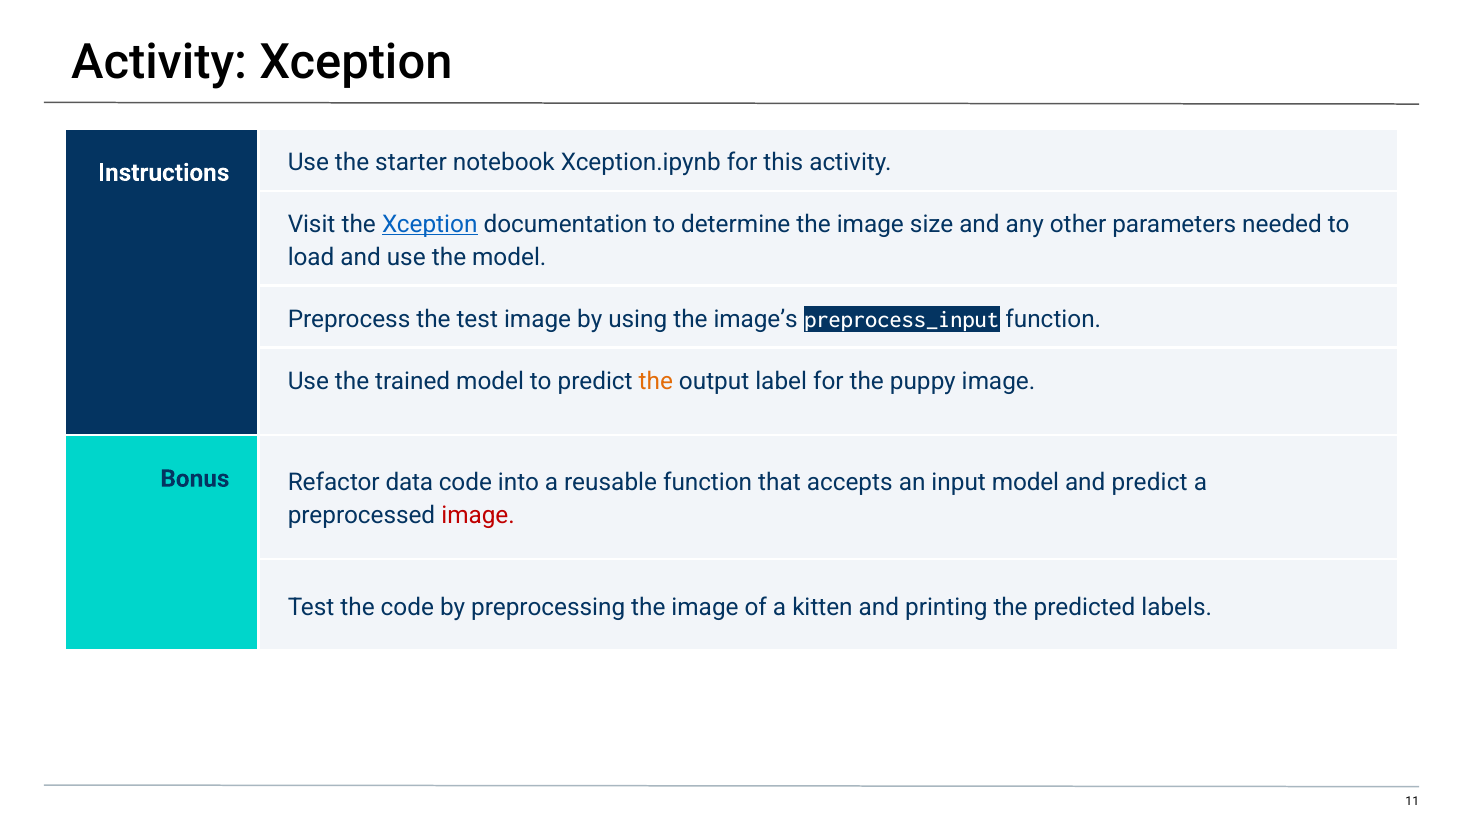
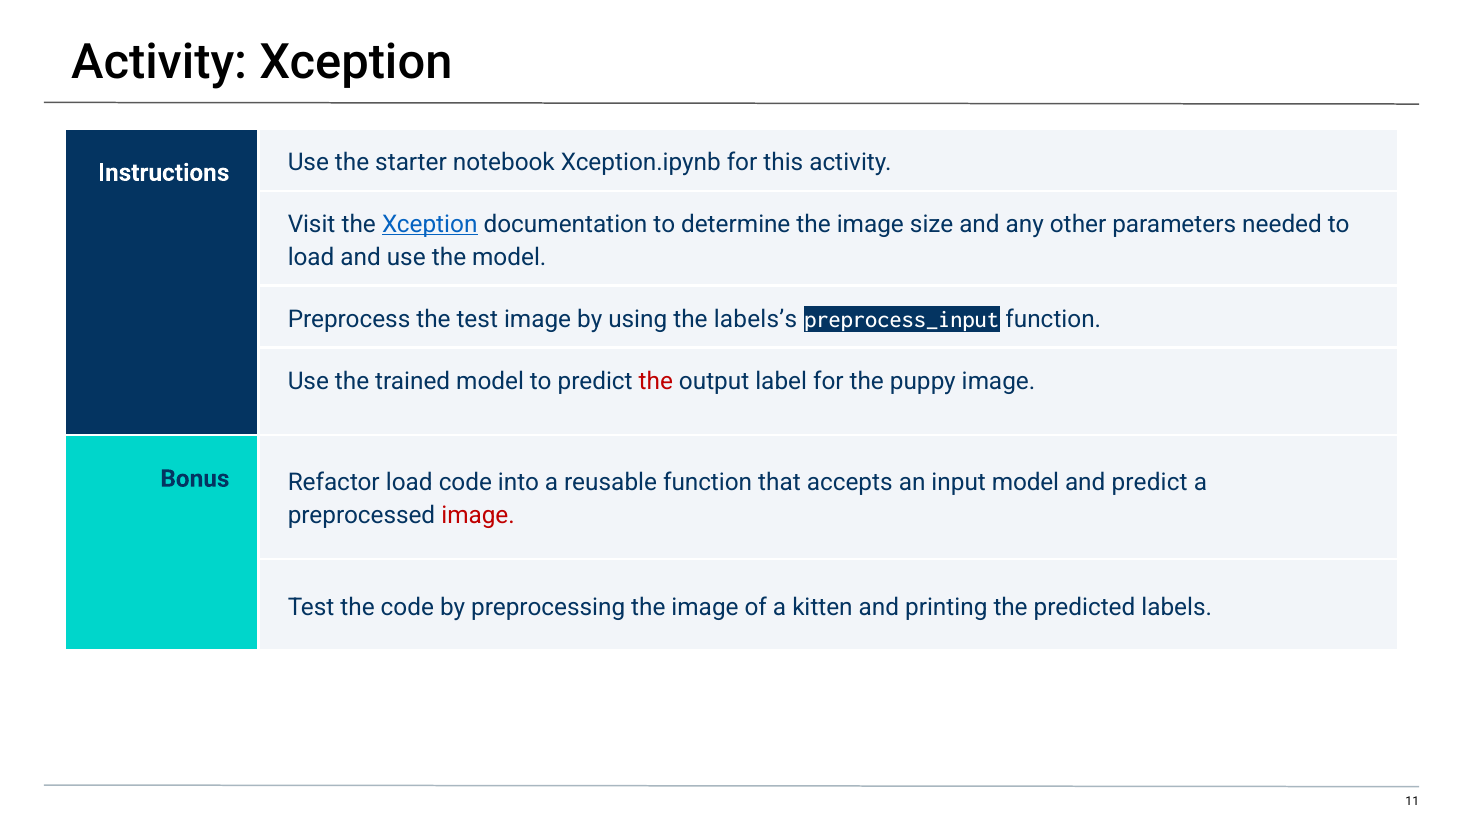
image’s: image’s -> labels’s
the at (656, 381) colour: orange -> red
Refactor data: data -> load
